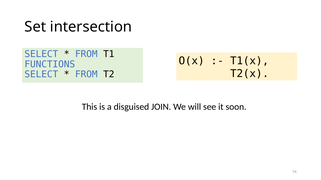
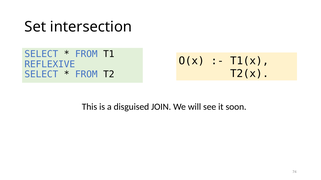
FUNCTIONS: FUNCTIONS -> REFLEXIVE
